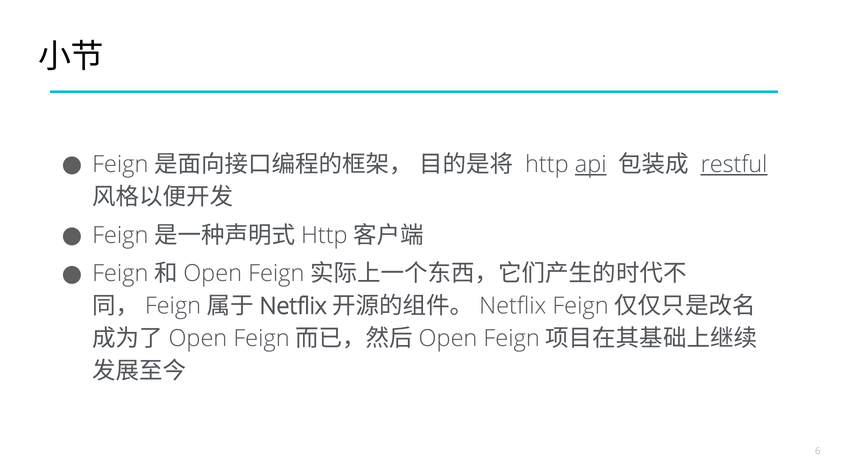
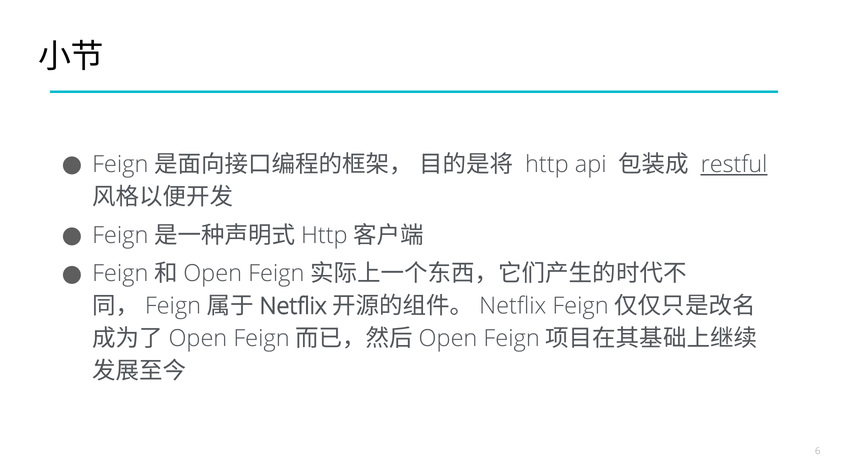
api underline: present -> none
